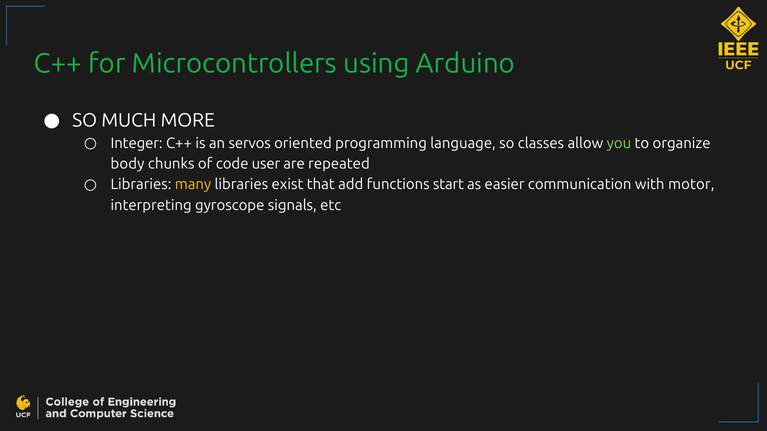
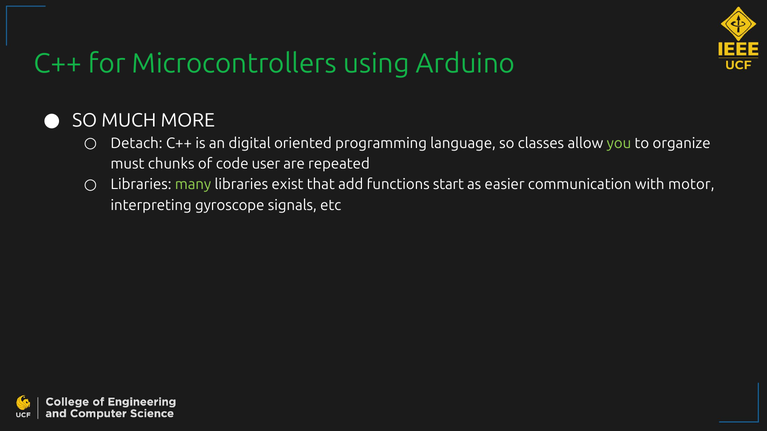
Integer: Integer -> Detach
servos: servos -> digital
body: body -> must
many colour: yellow -> light green
